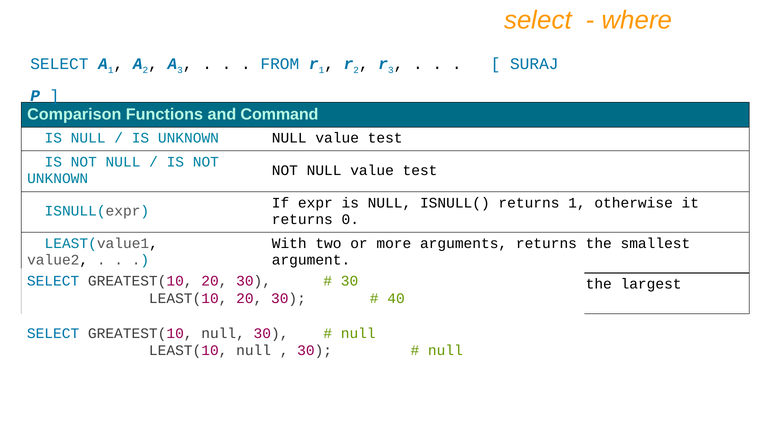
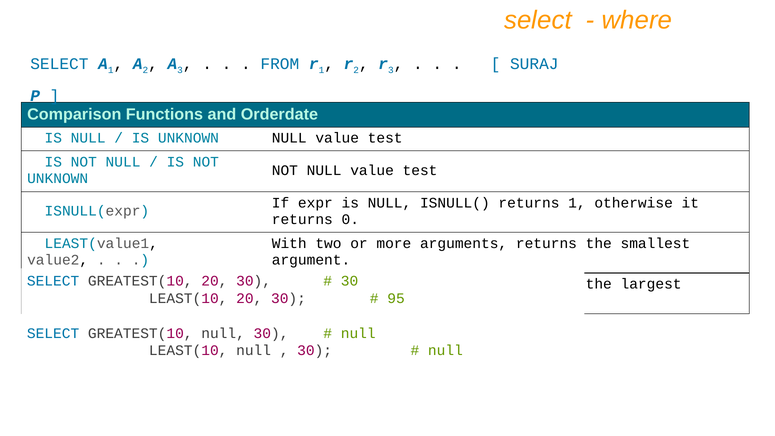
Command: Command -> Orderdate
40: 40 -> 95
